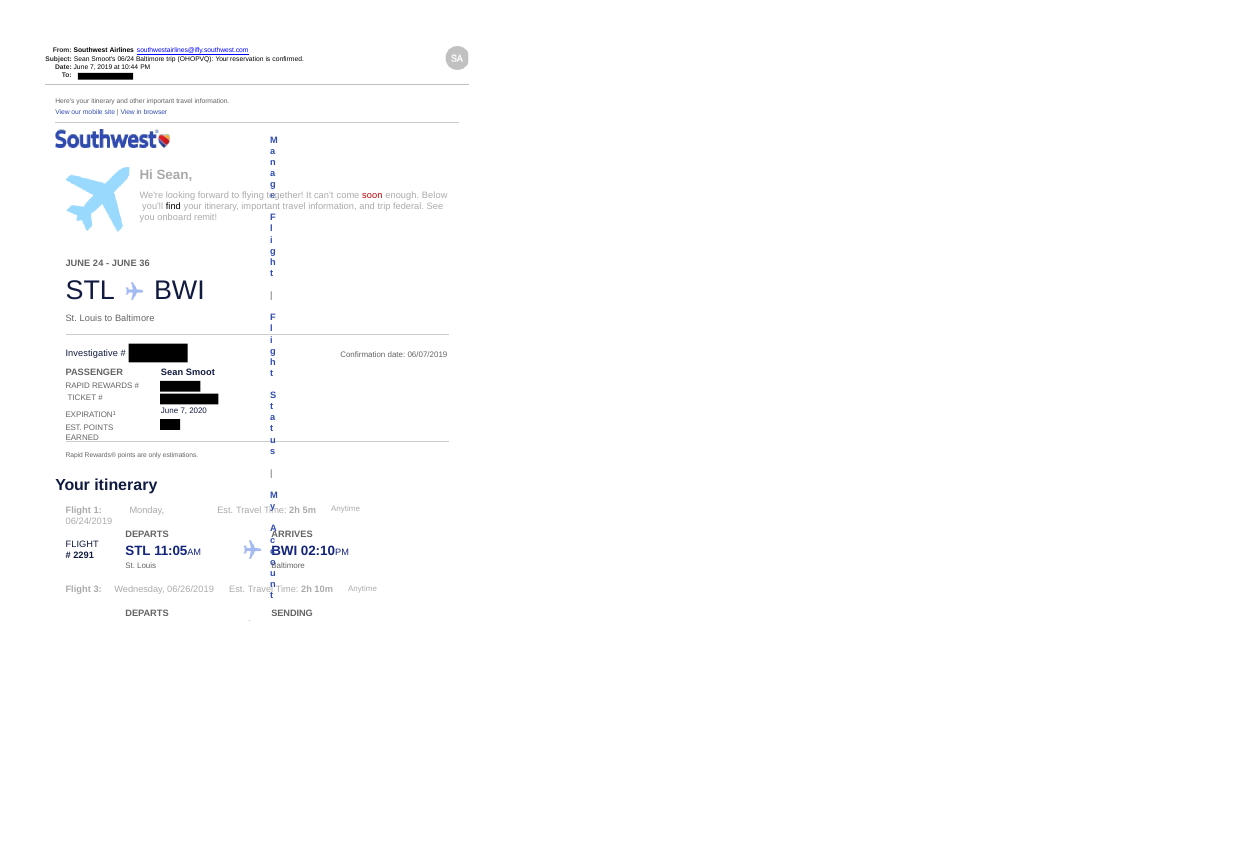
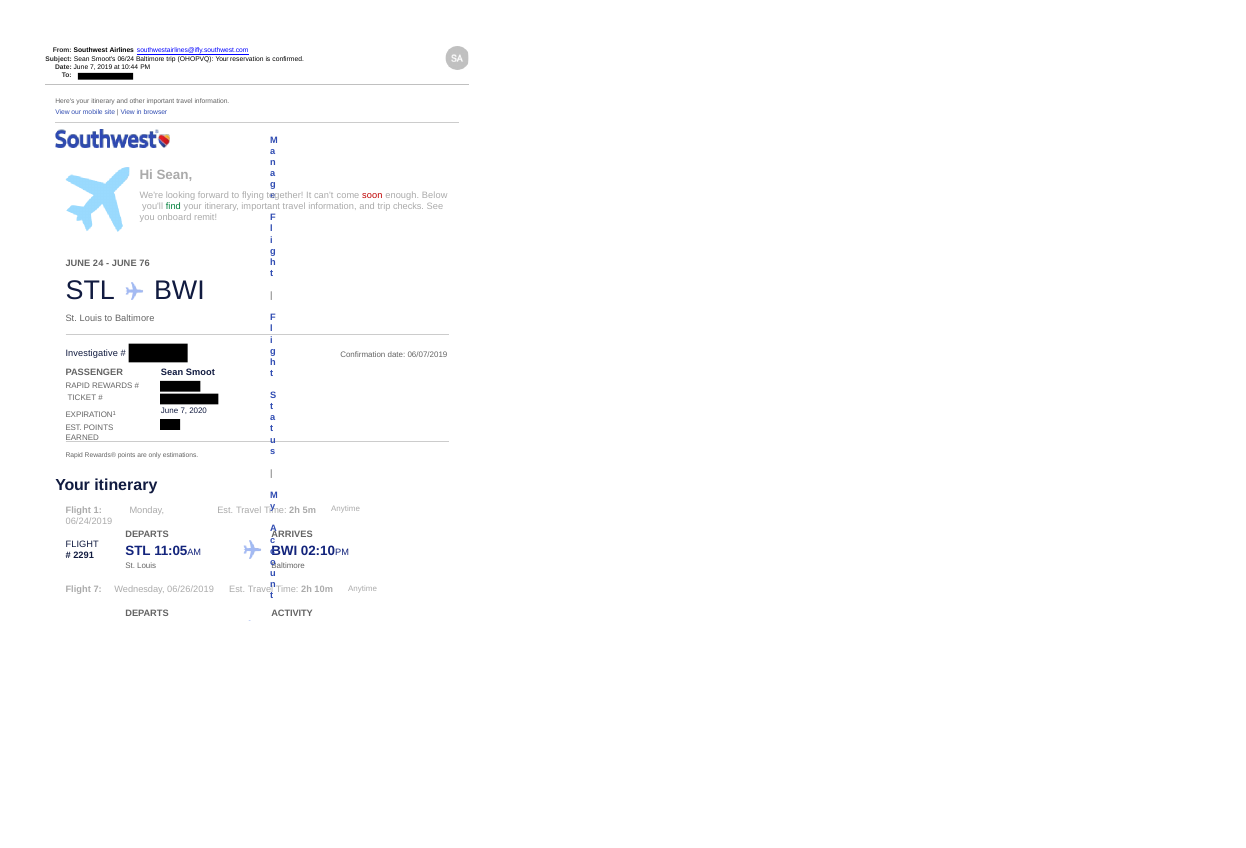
find colour: black -> green
federal: federal -> checks
36: 36 -> 76
Flight 3: 3 -> 7
SENDING: SENDING -> ACTIVITY
